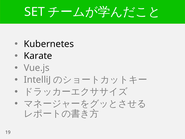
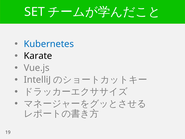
Kubernetes colour: black -> blue
